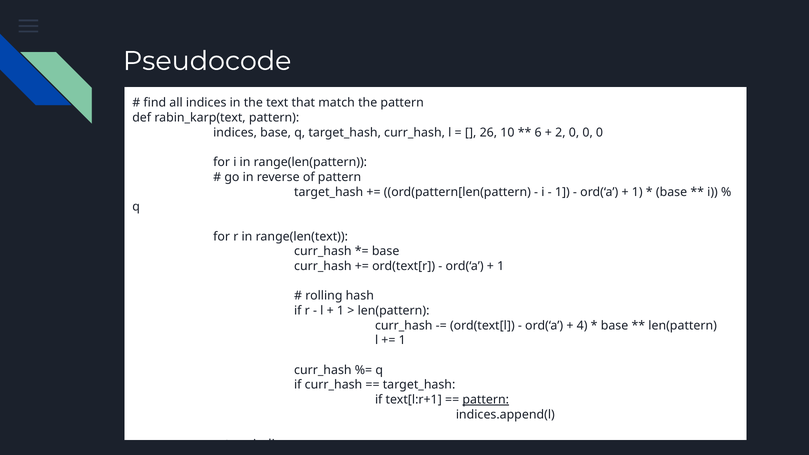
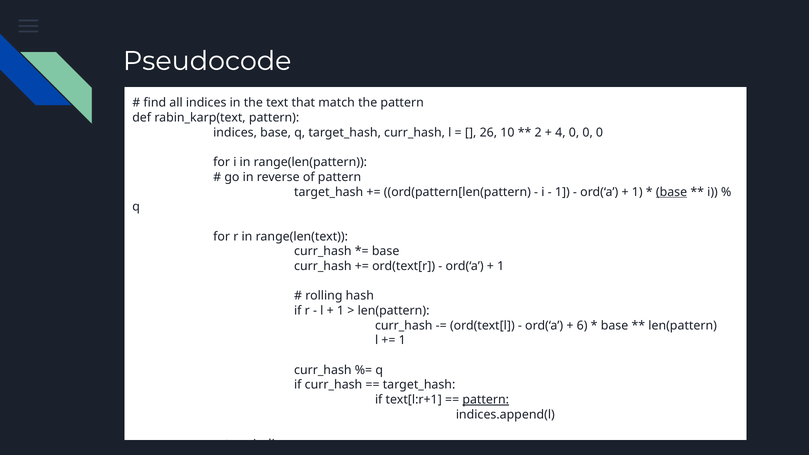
6: 6 -> 2
2: 2 -> 4
base at (672, 192) underline: none -> present
4: 4 -> 6
